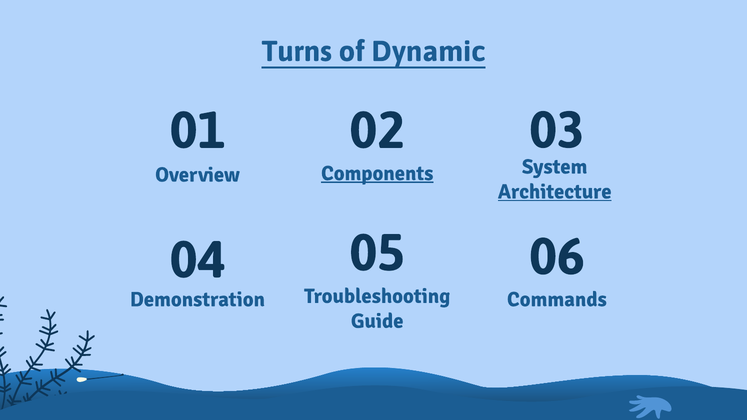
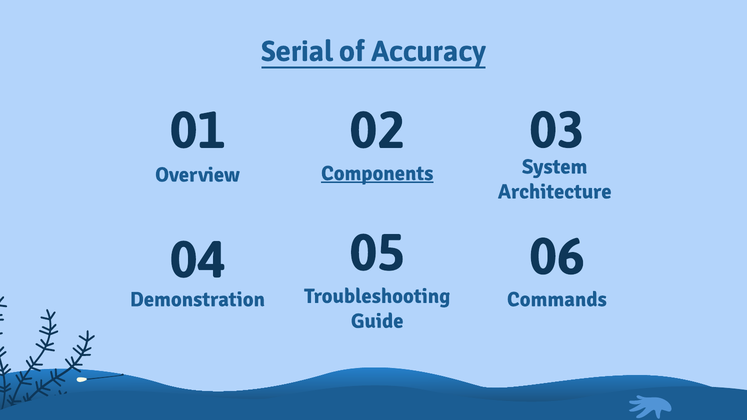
Turns: Turns -> Serial
Dynamic: Dynamic -> Accuracy
Architecture underline: present -> none
